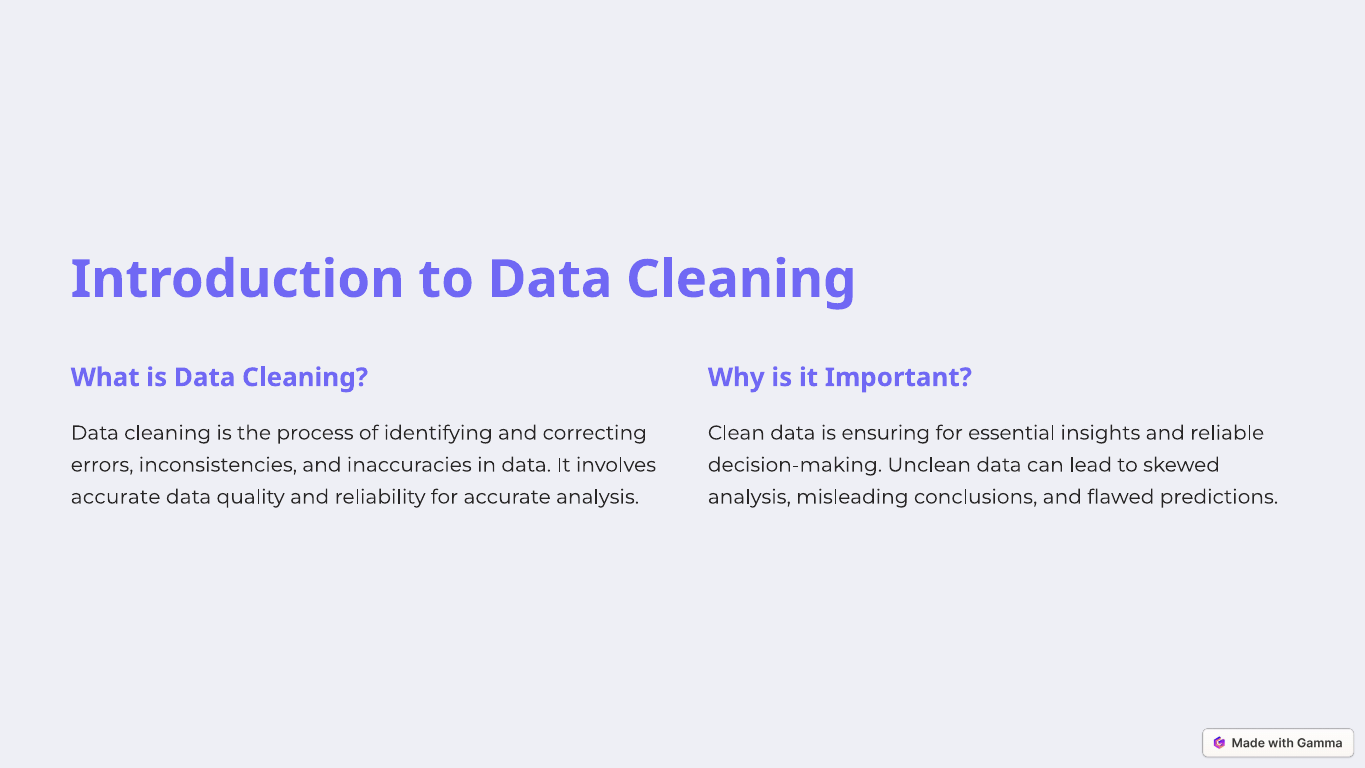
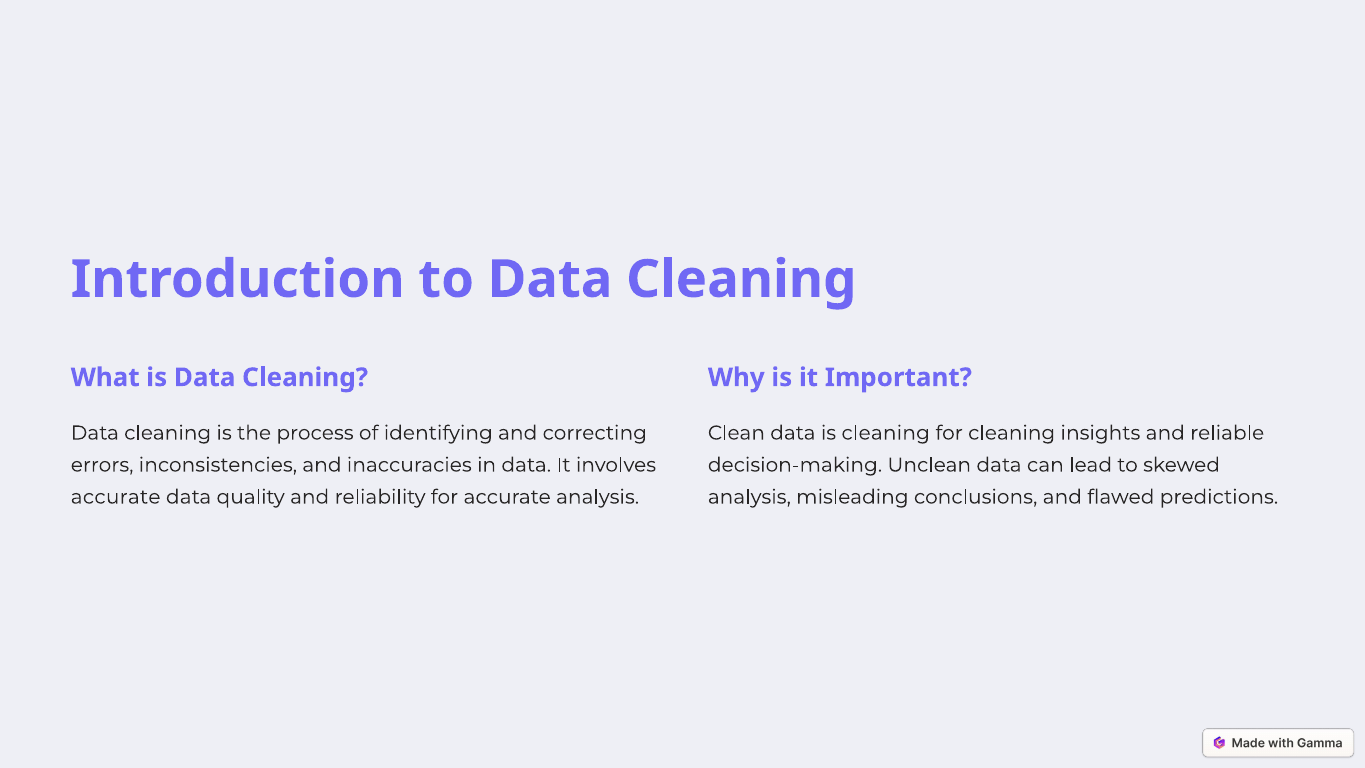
is ensuring: ensuring -> cleaning
for essential: essential -> cleaning
